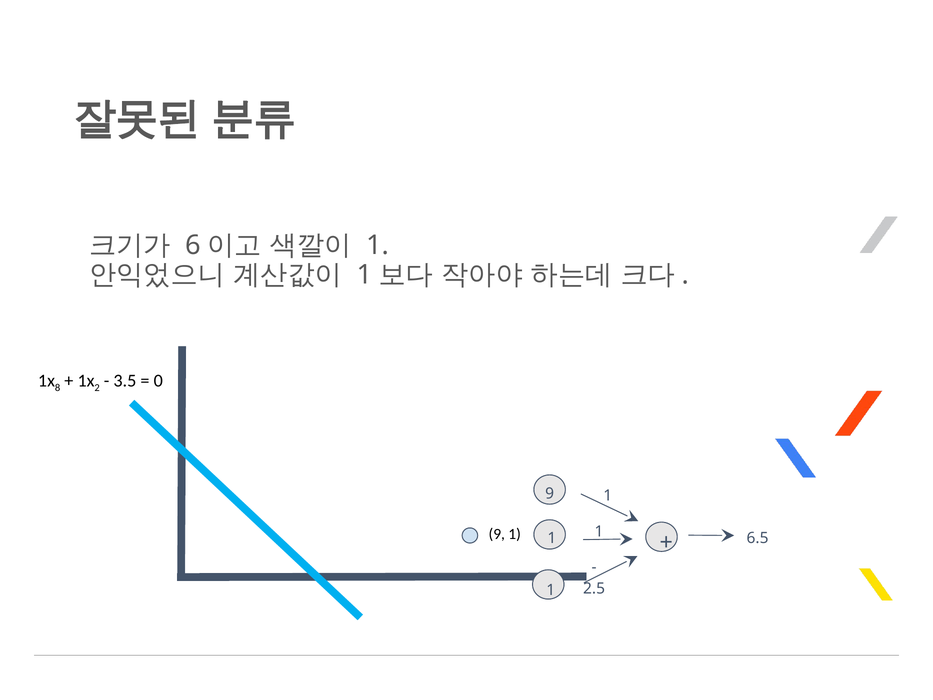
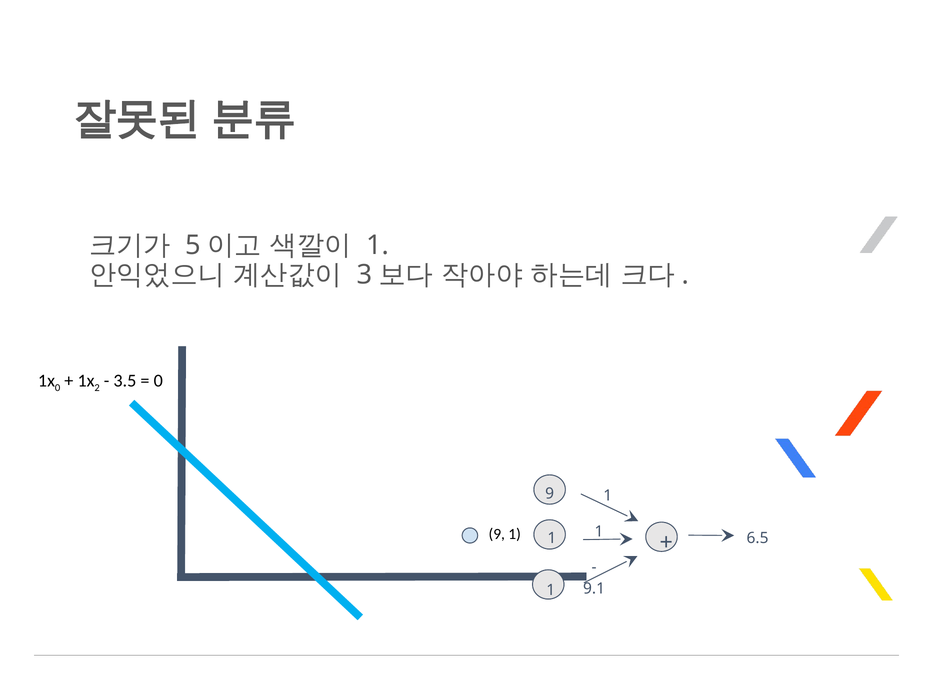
6: 6 -> 5
1 at (364, 275): 1 -> 3
8 at (58, 387): 8 -> 0
2.5: 2.5 -> 9.1
